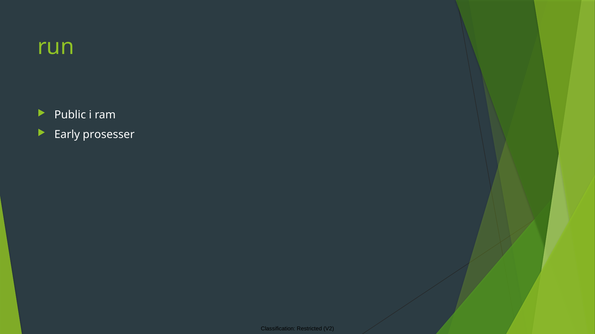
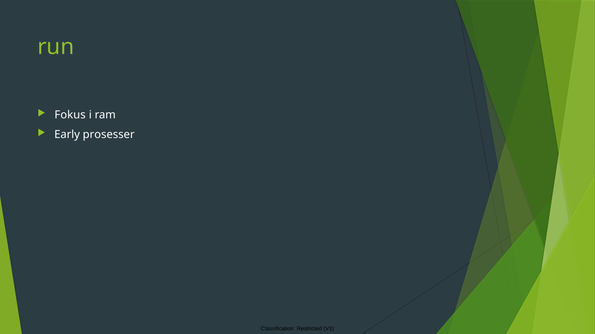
Public: Public -> Fokus
